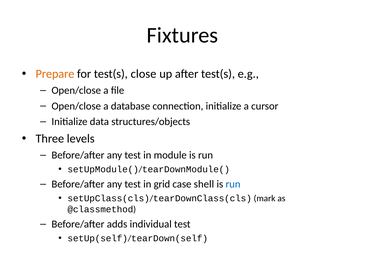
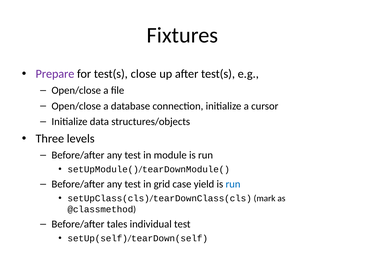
Prepare colour: orange -> purple
shell: shell -> yield
adds: adds -> tales
